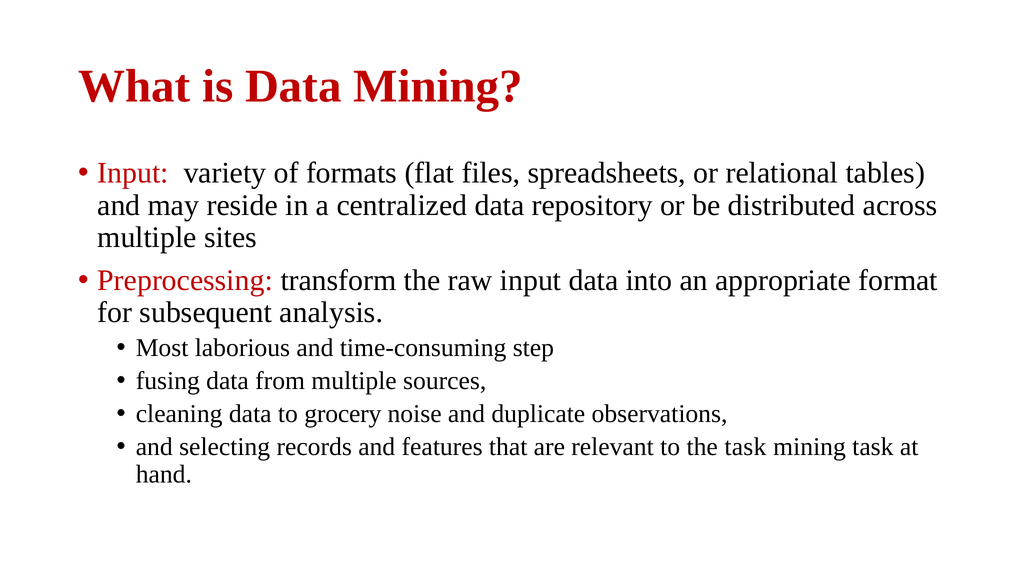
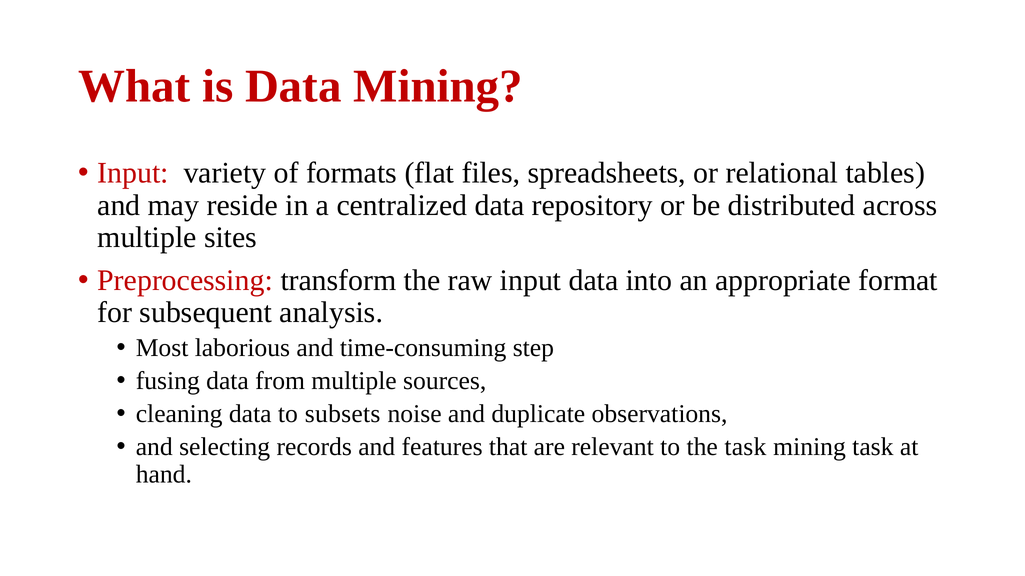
grocery: grocery -> subsets
